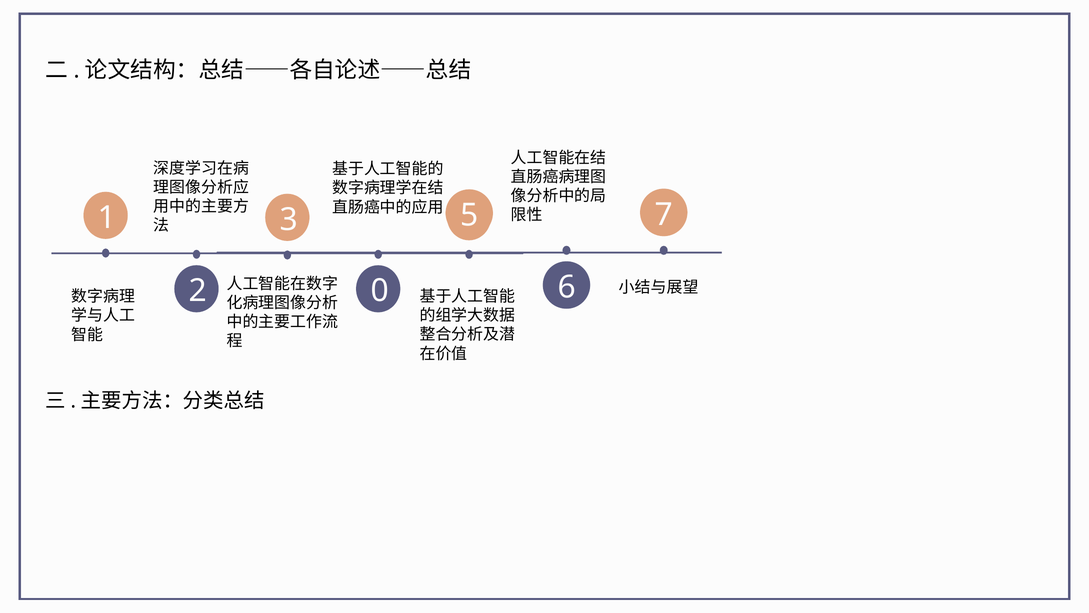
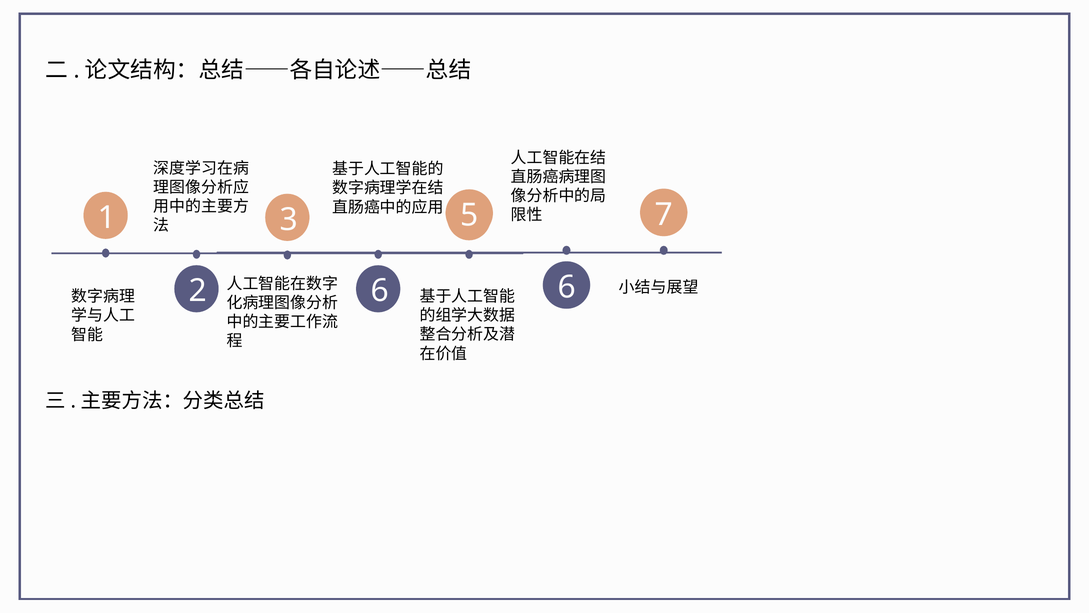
2 0: 0 -> 6
